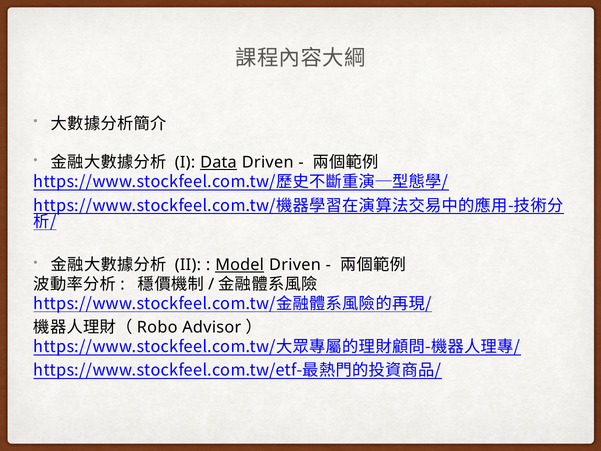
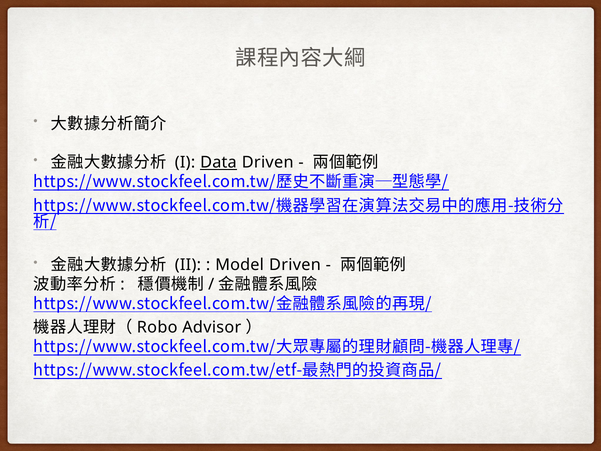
Model underline: present -> none
